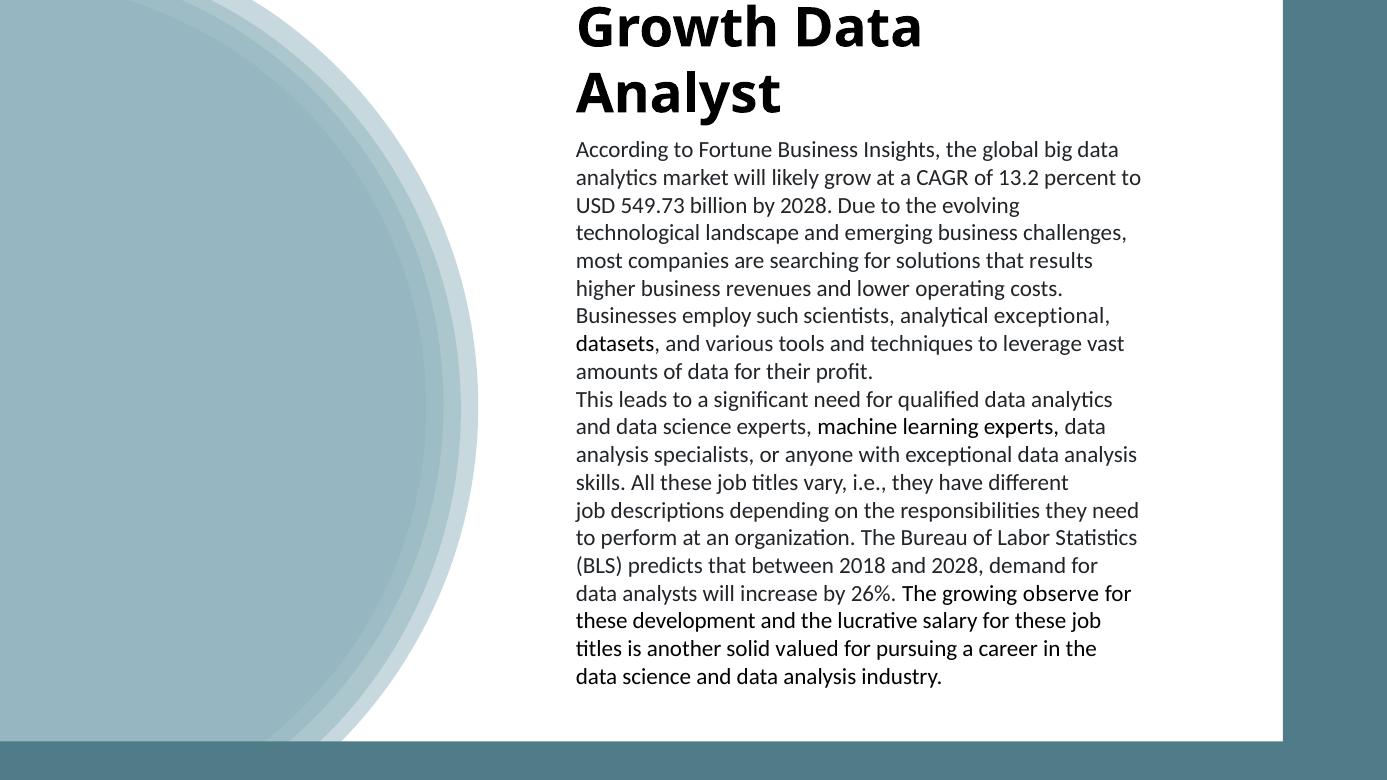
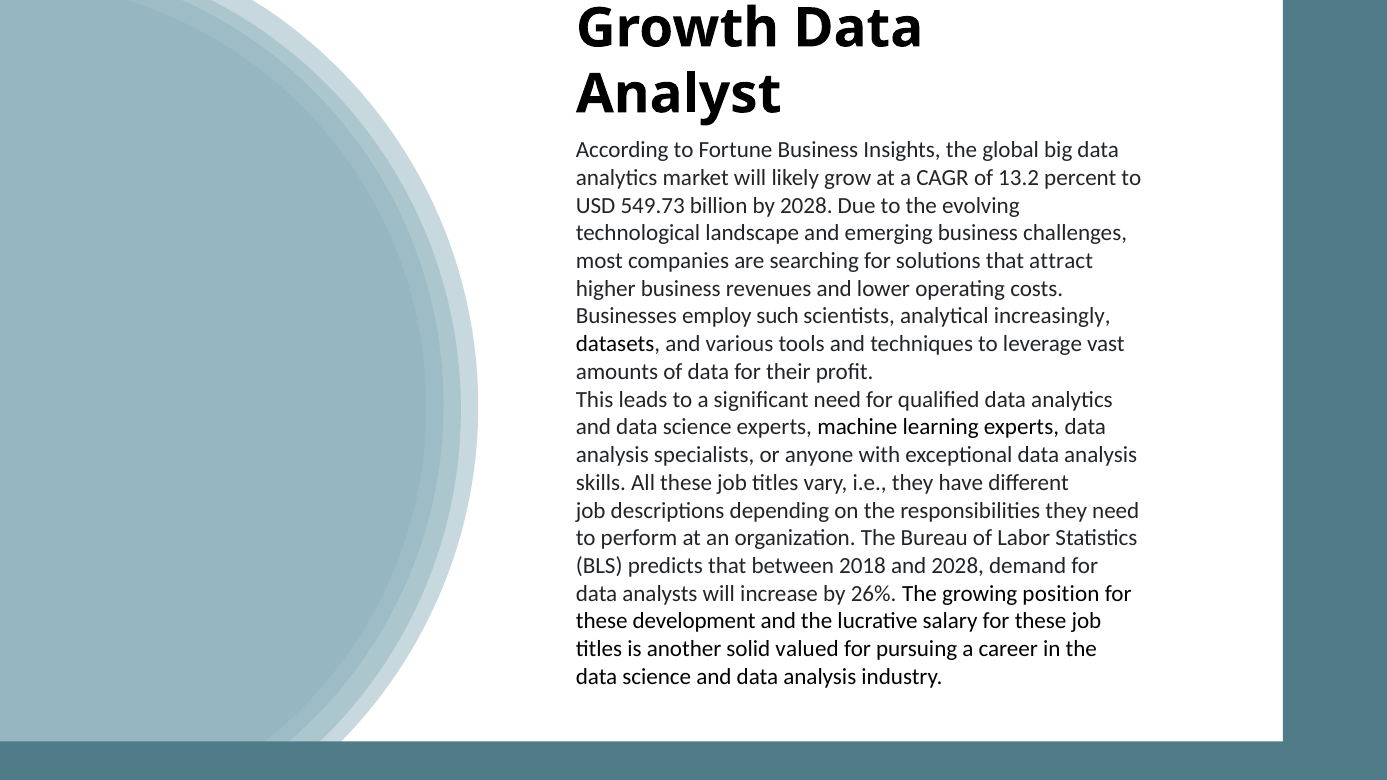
results: results -> attract
analytical exceptional: exceptional -> increasingly
observe: observe -> position
